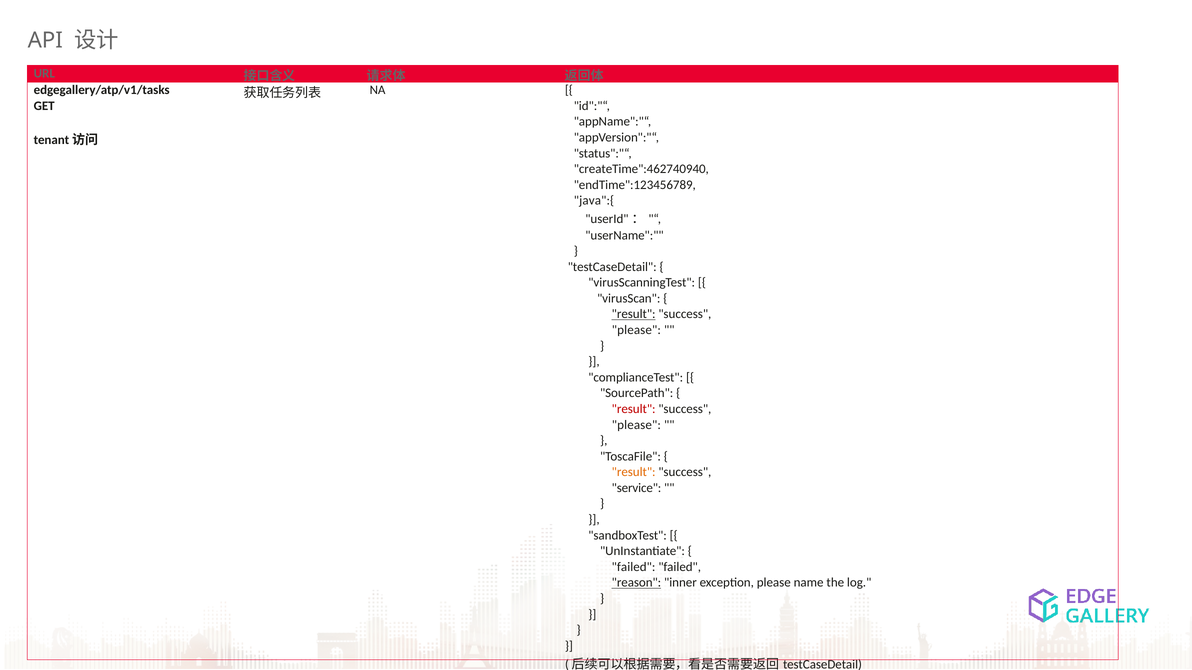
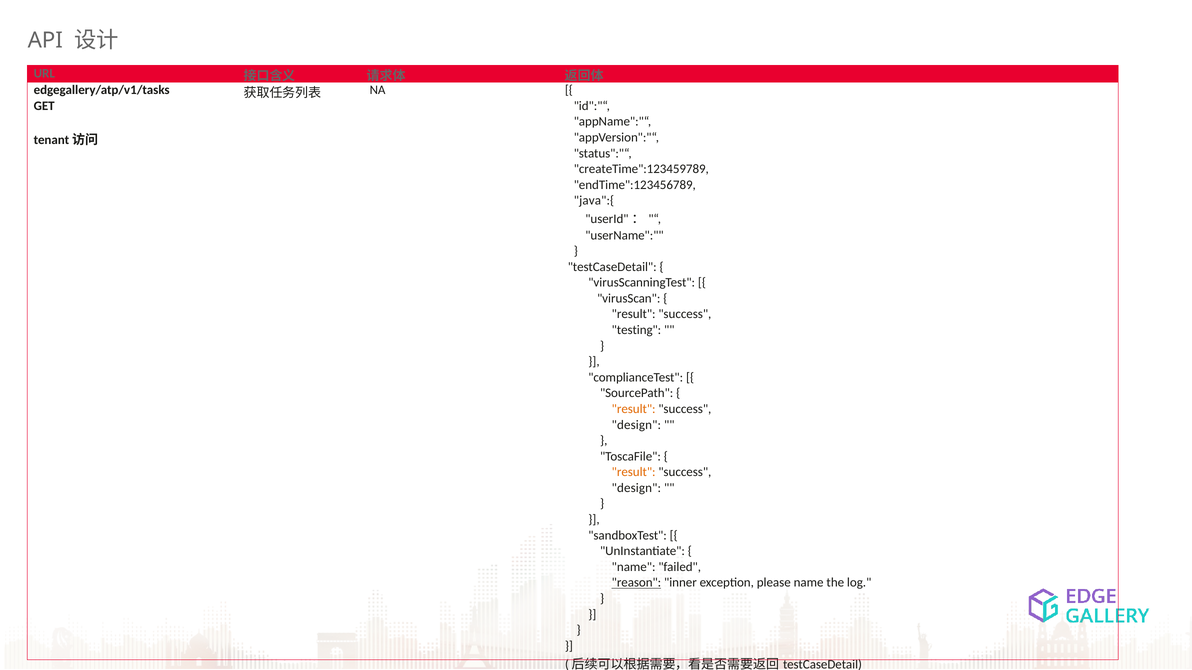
createTime":462740940: createTime":462740940 -> createTime":123459789
result at (634, 314) underline: present -> none
please at (636, 330): please -> testing
result at (634, 409) colour: red -> orange
please at (636, 425): please -> design
service at (637, 488): service -> design
failed at (634, 567): failed -> name
